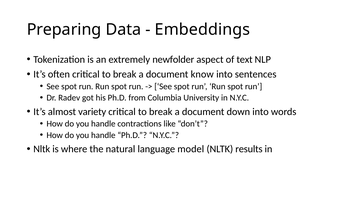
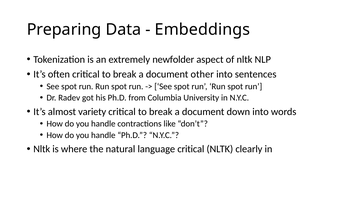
of text: text -> nltk
know: know -> other
language model: model -> critical
results: results -> clearly
